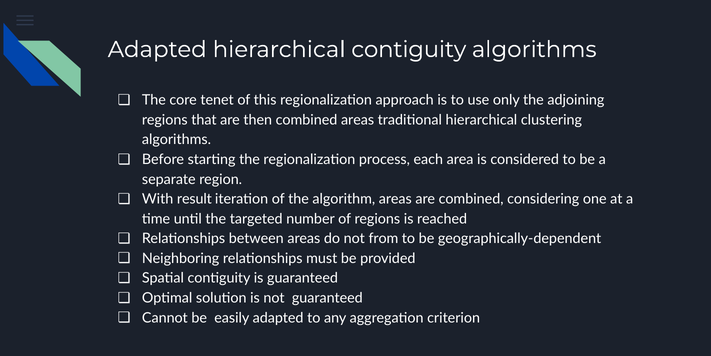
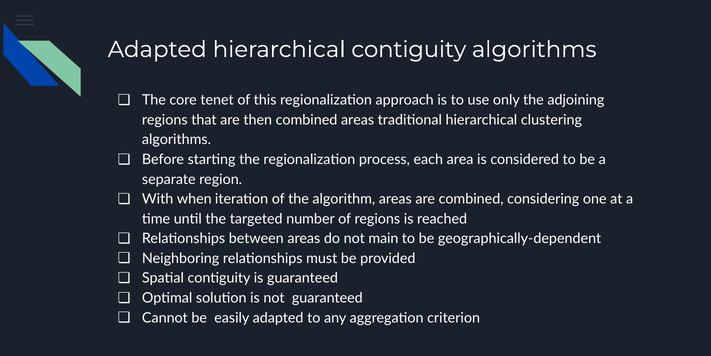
result: result -> when
from: from -> main
